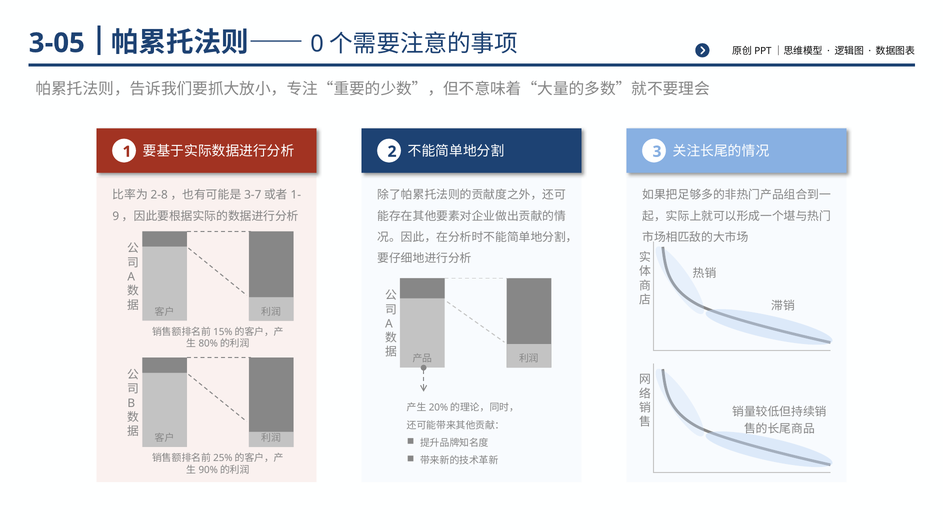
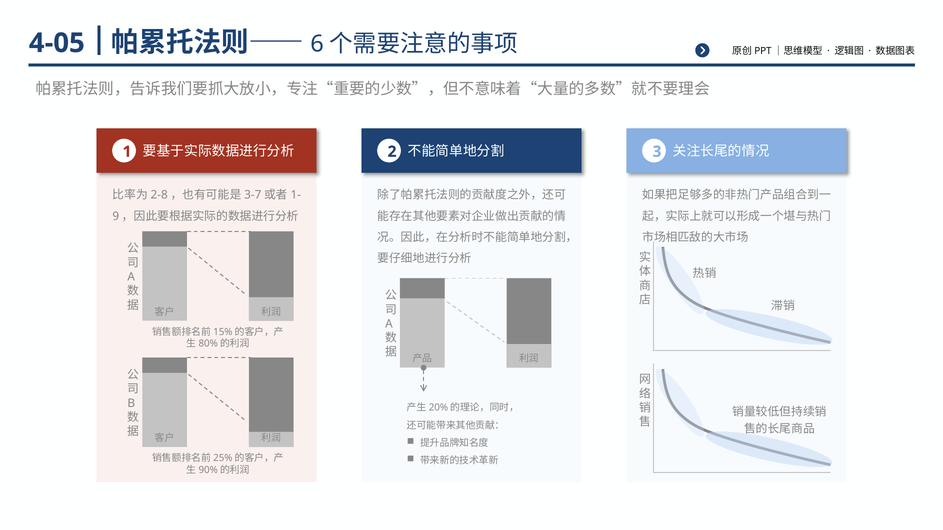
0: 0 -> 6
3-05: 3-05 -> 4-05
